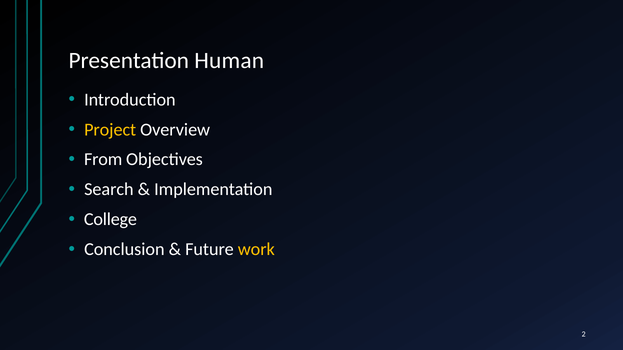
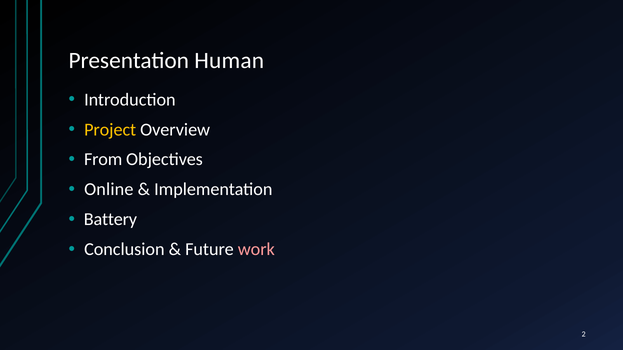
Search: Search -> Online
College: College -> Battery
work colour: yellow -> pink
